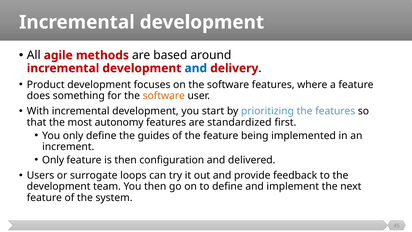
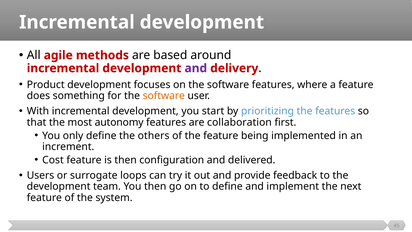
and at (196, 68) colour: blue -> purple
standardized: standardized -> collaboration
guides: guides -> others
Only at (53, 160): Only -> Cost
